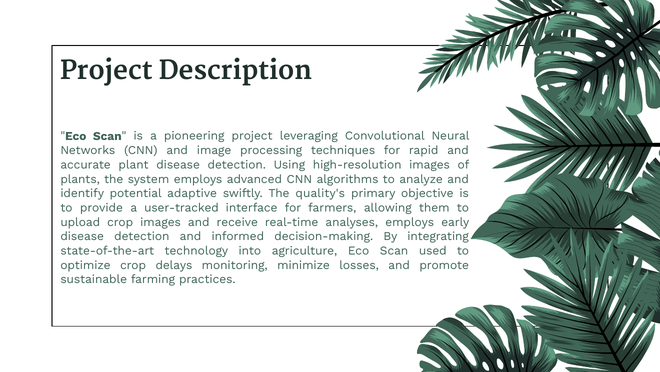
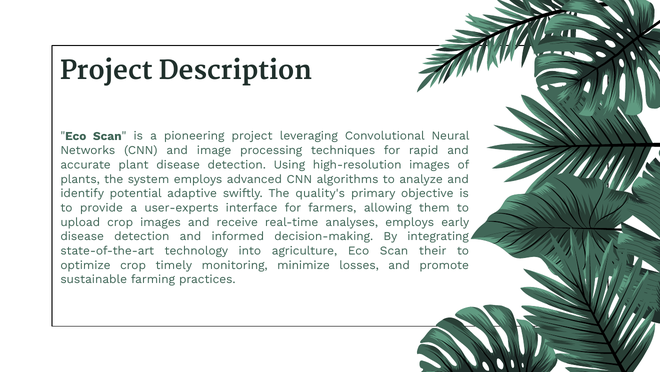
user-tracked: user-tracked -> user-experts
used: used -> their
delays: delays -> timely
